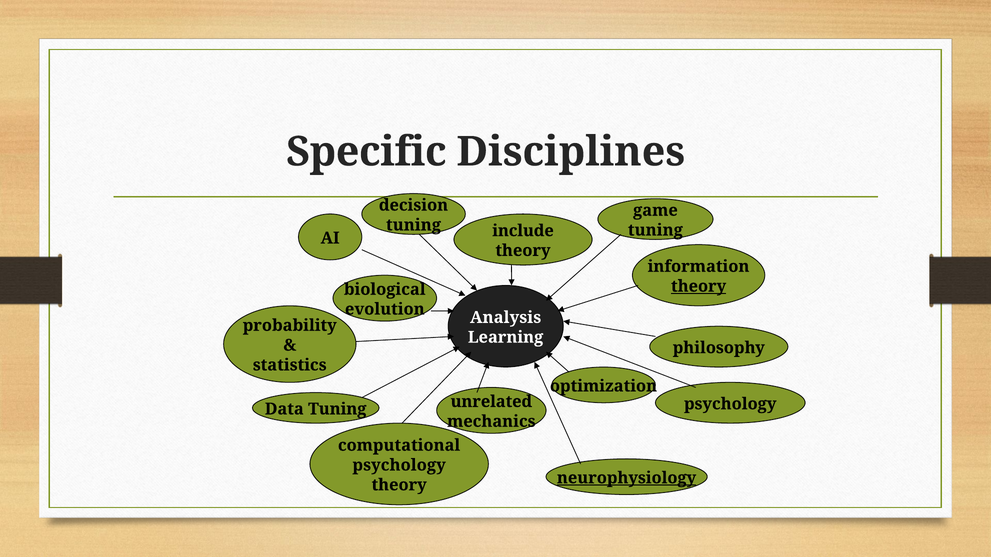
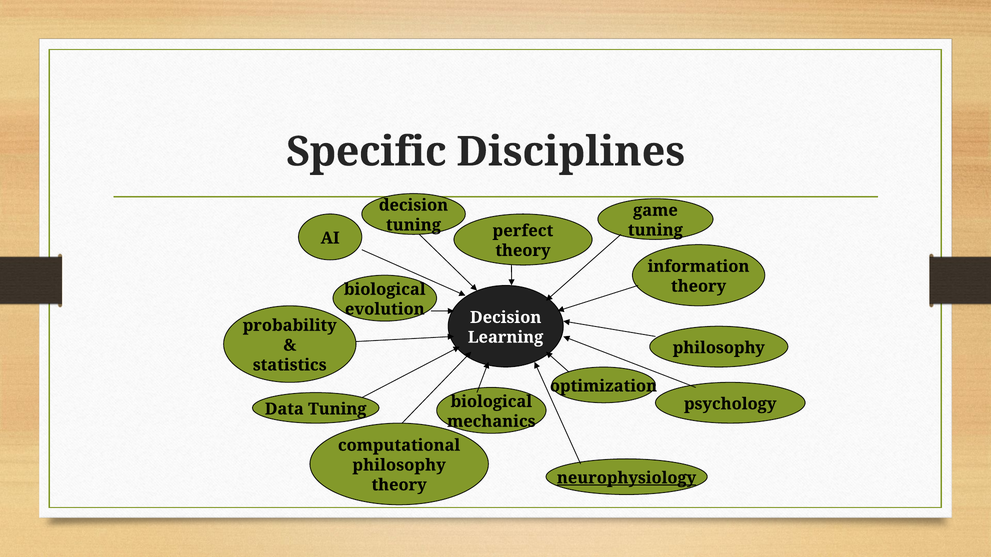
include: include -> perfect
theory at (699, 286) underline: present -> none
Analysis at (506, 318): Analysis -> Decision
unrelated at (491, 402): unrelated -> biological
psychology at (399, 465): psychology -> philosophy
